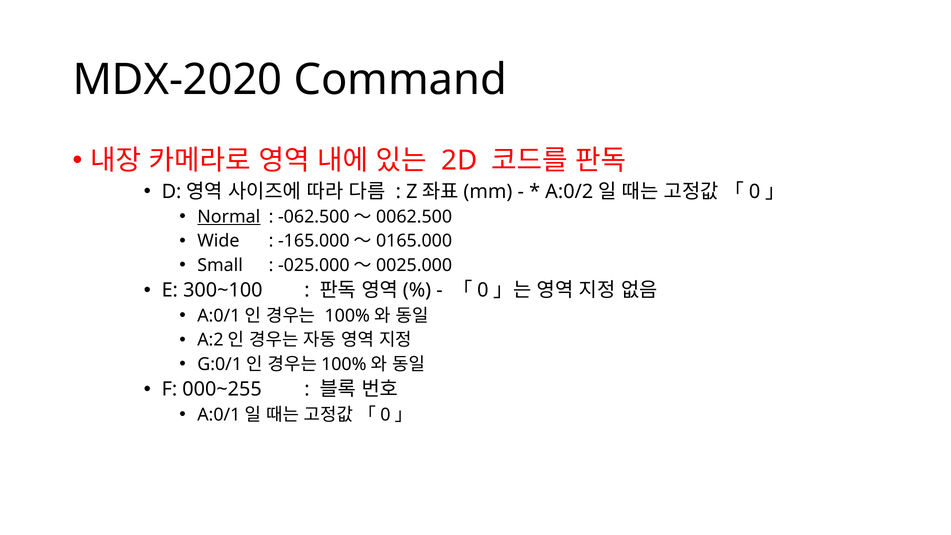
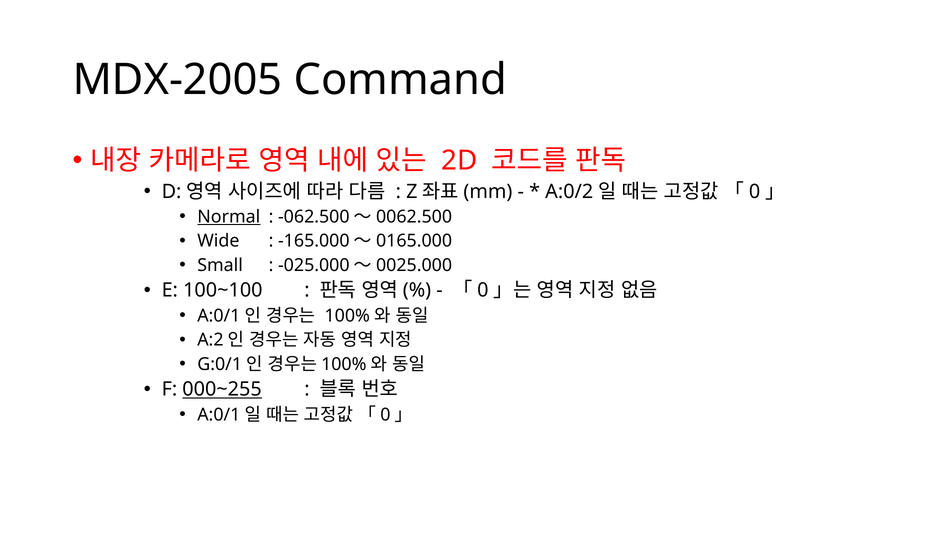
MDX-2020: MDX-2020 -> MDX-2005
300~100: 300~100 -> 100~100
000~255 underline: none -> present
